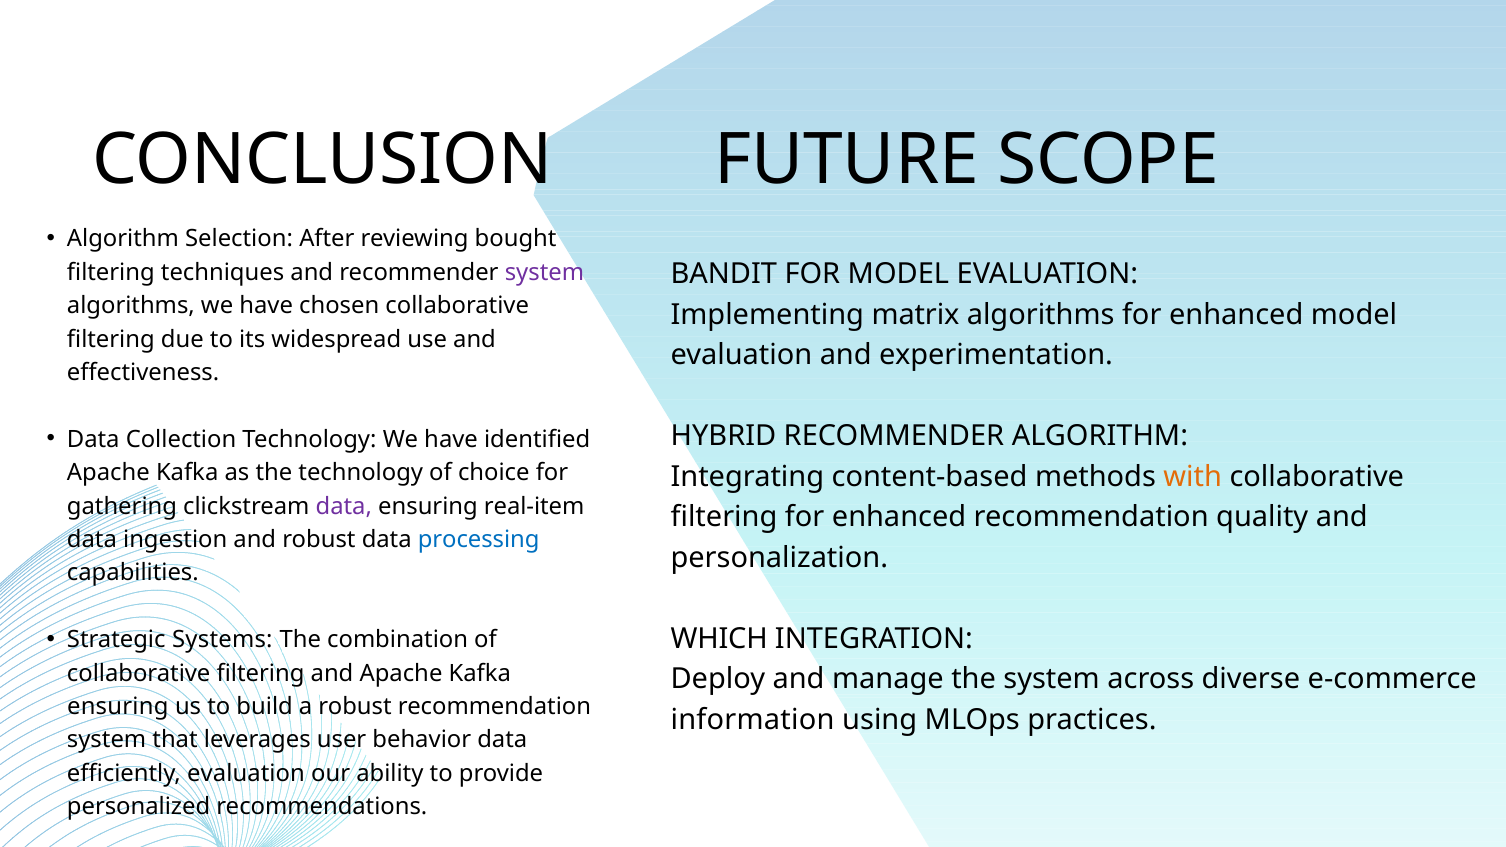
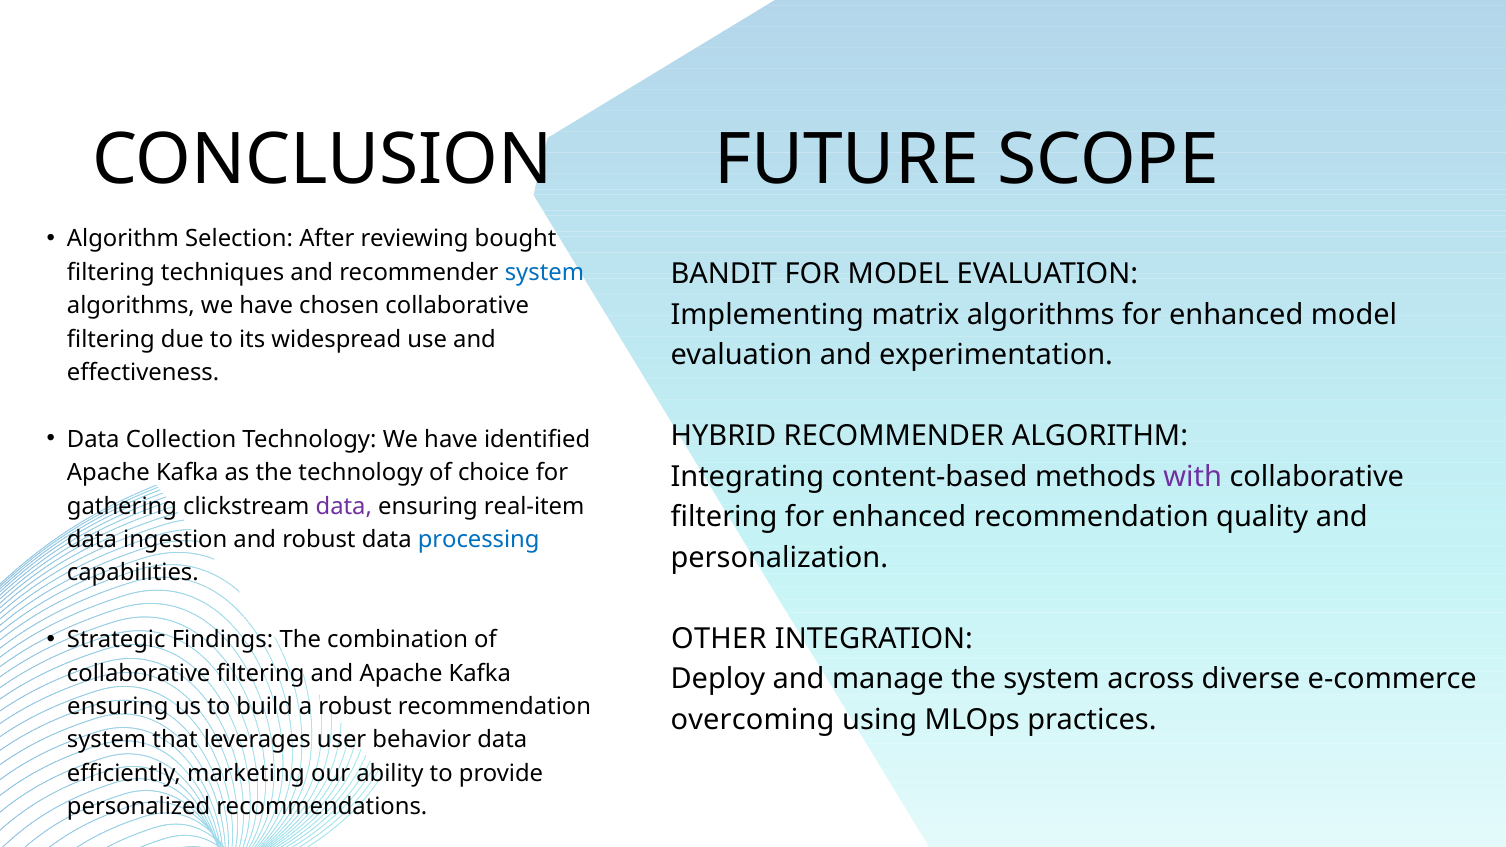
system at (544, 272) colour: purple -> blue
with colour: orange -> purple
Systems: Systems -> Findings
WHICH: WHICH -> OTHER
information: information -> overcoming
efficiently evaluation: evaluation -> marketing
